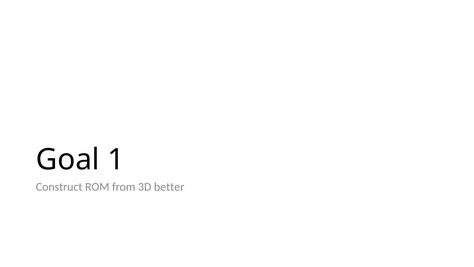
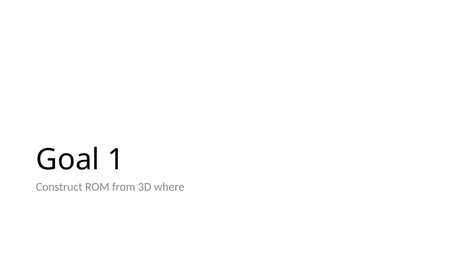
better: better -> where
